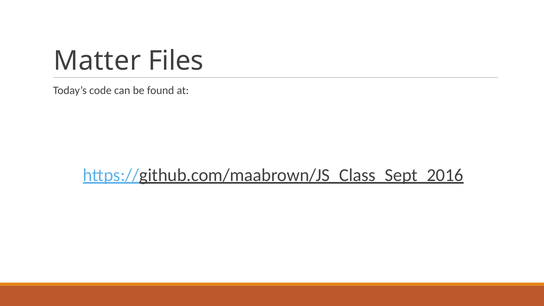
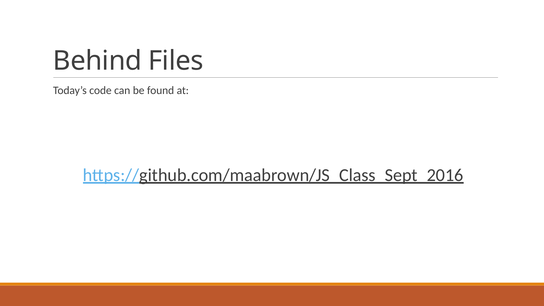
Matter: Matter -> Behind
